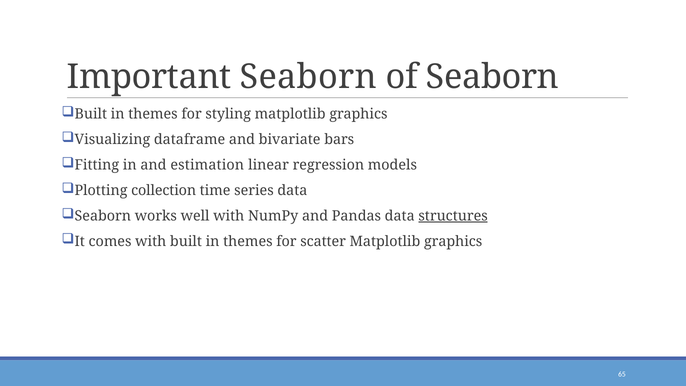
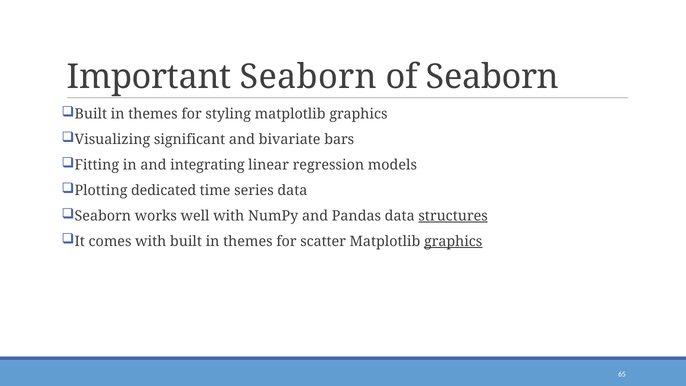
dataframe: dataframe -> significant
estimation: estimation -> integrating
collection: collection -> dedicated
graphics at (453, 241) underline: none -> present
